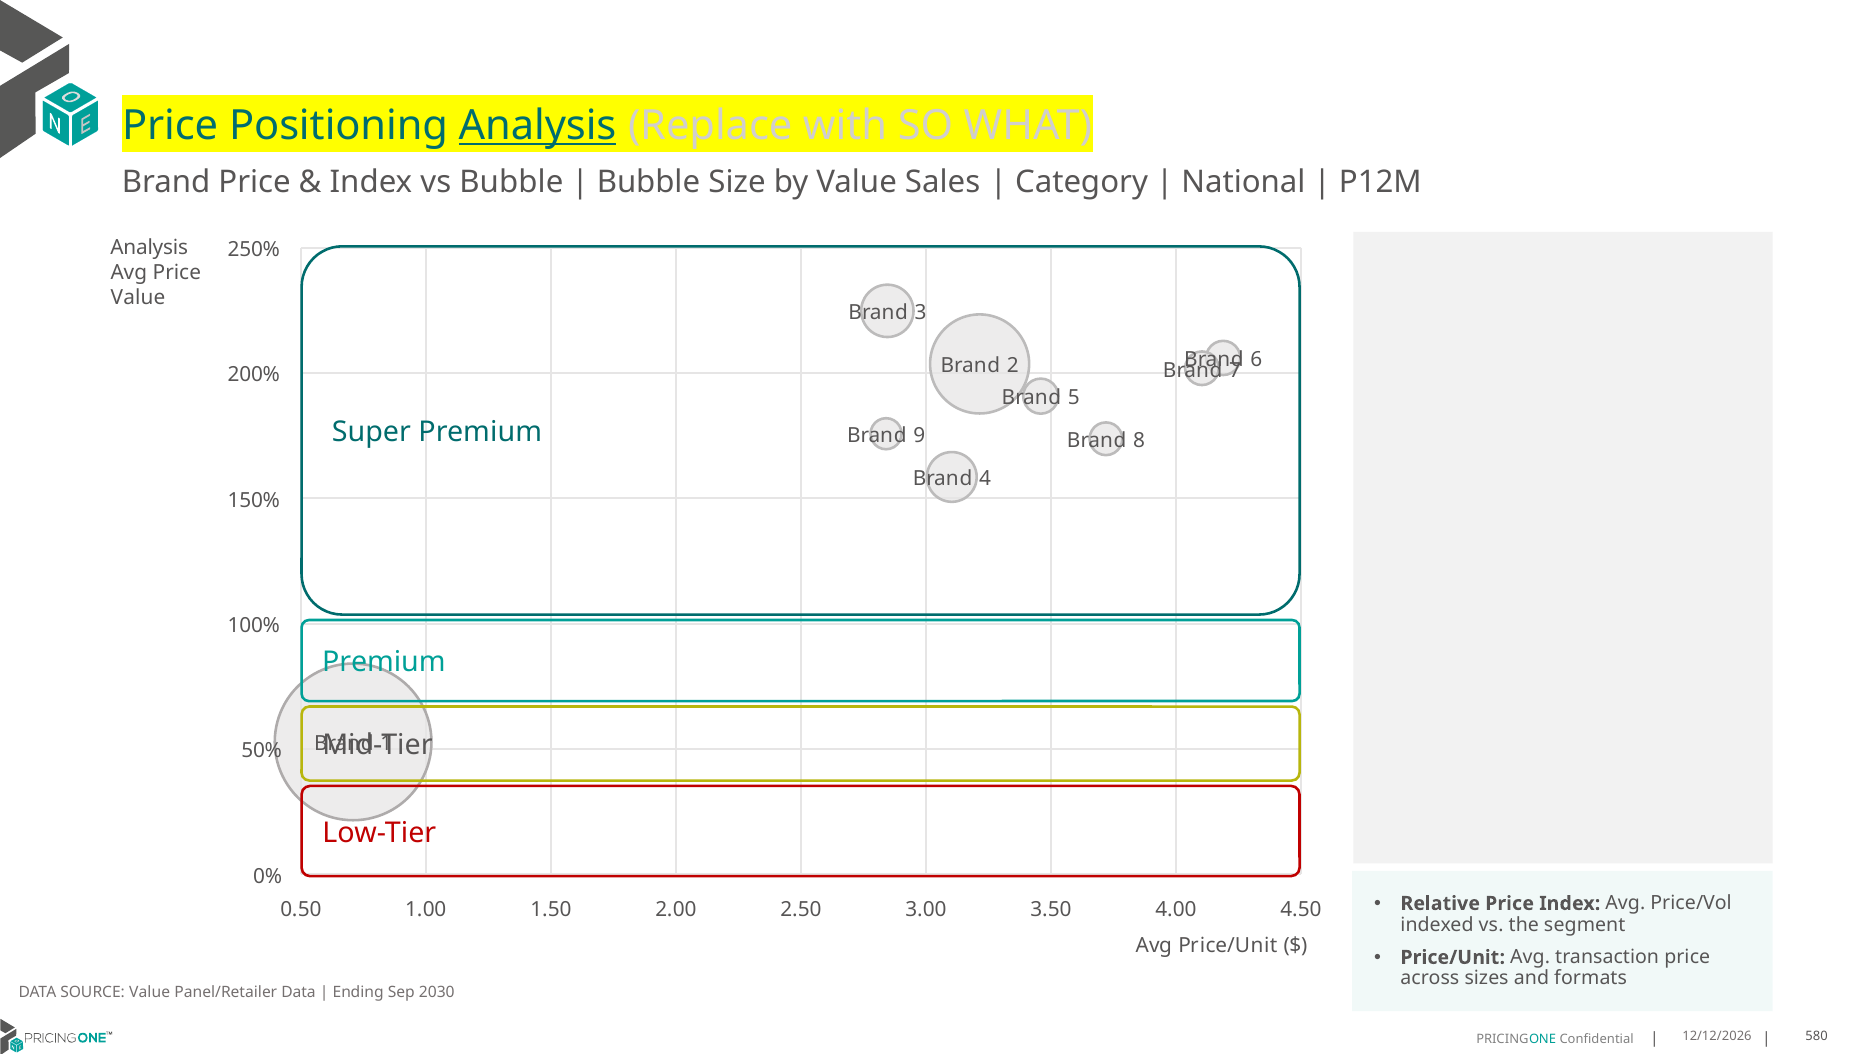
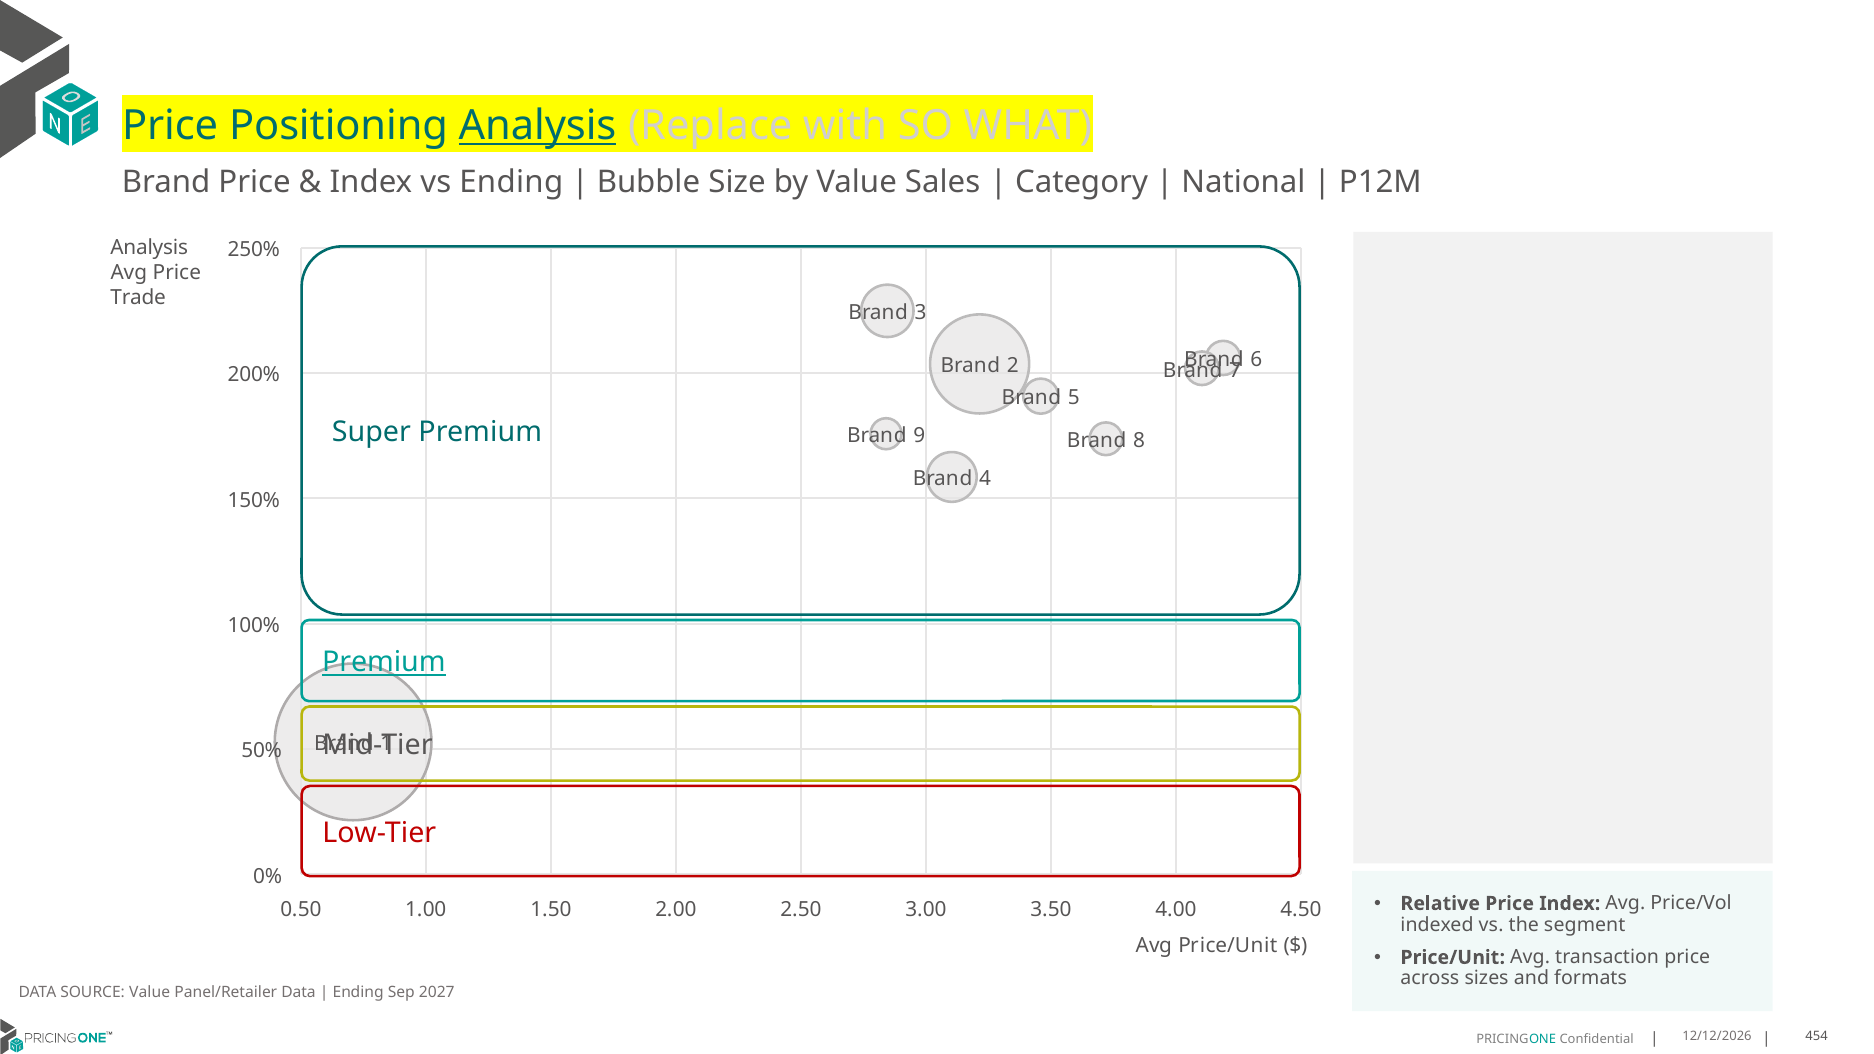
vs Bubble: Bubble -> Ending
Value at (138, 298): Value -> Trade
Premium at (384, 663) underline: none -> present
2030: 2030 -> 2027
580: 580 -> 454
